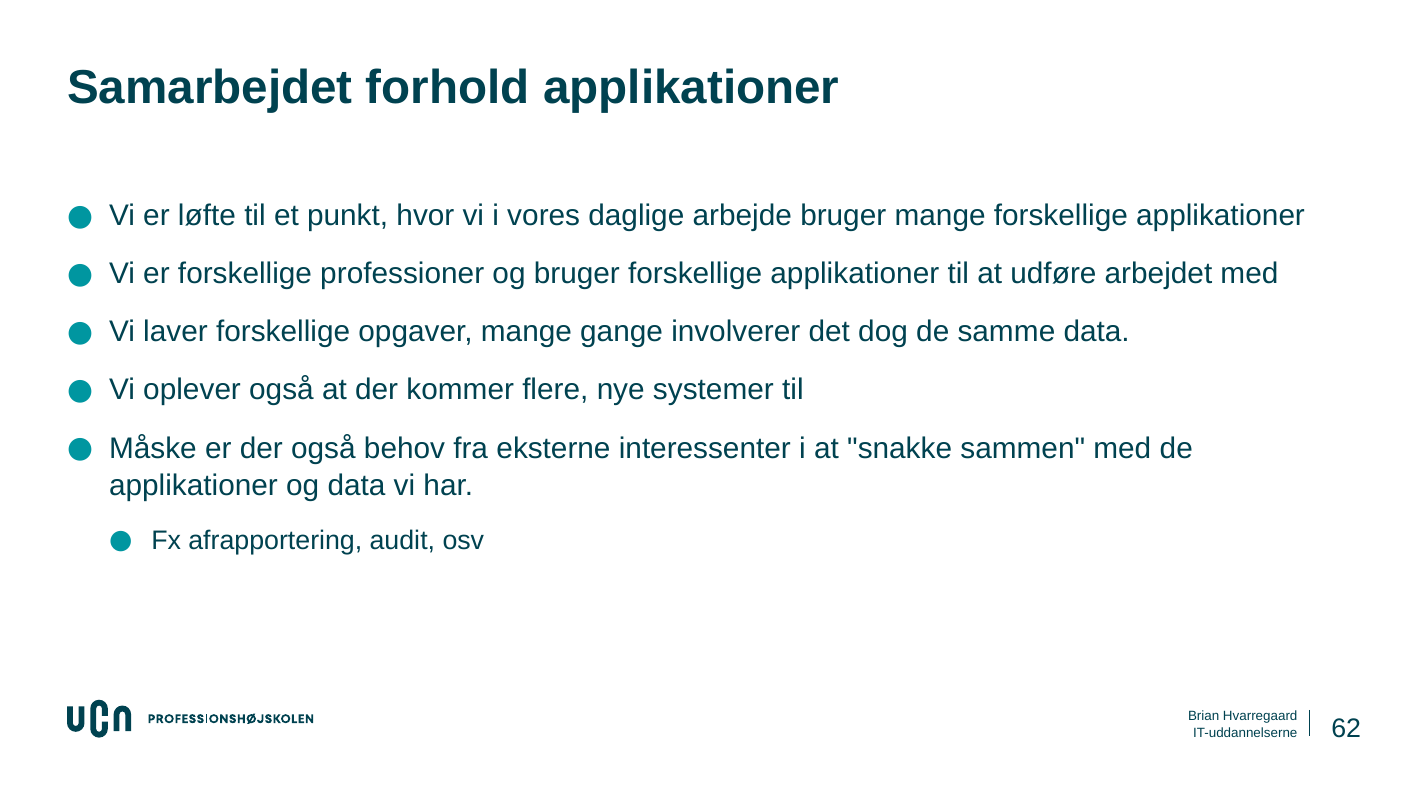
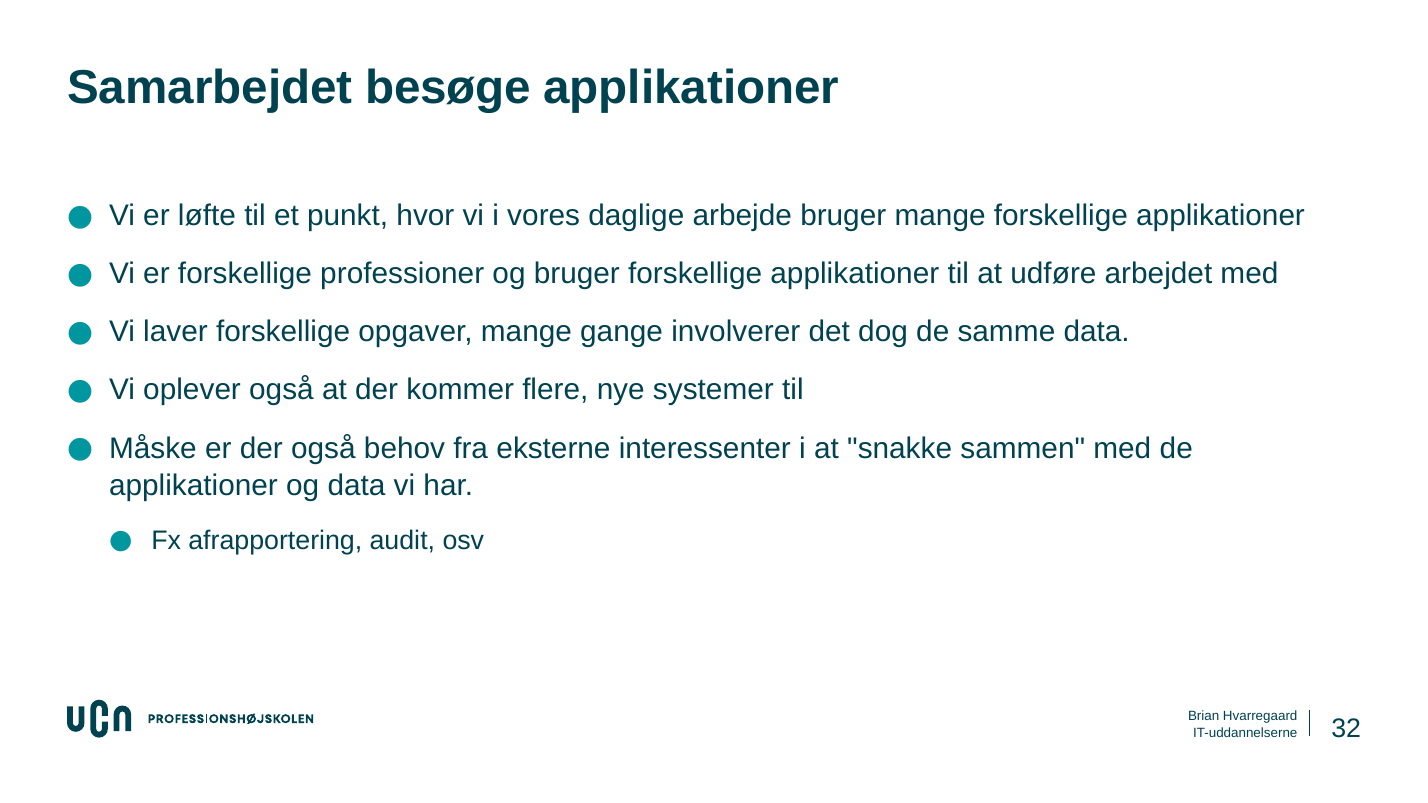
forhold: forhold -> besøge
62: 62 -> 32
